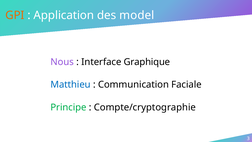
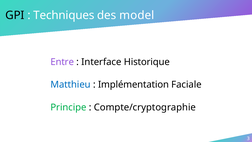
GPI colour: orange -> black
Application: Application -> Techniques
Nous: Nous -> Entre
Graphique: Graphique -> Historique
Communication: Communication -> Implémentation
